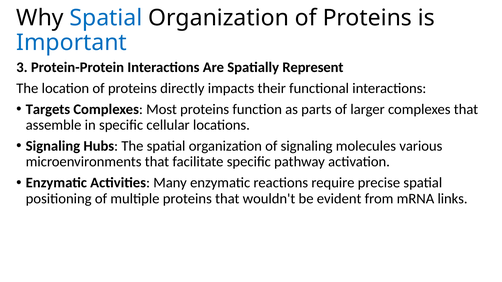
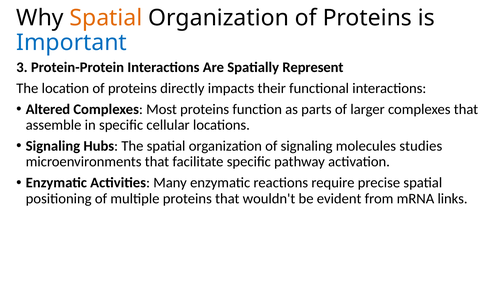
Spatial at (106, 18) colour: blue -> orange
Targets: Targets -> Altered
various: various -> studies
